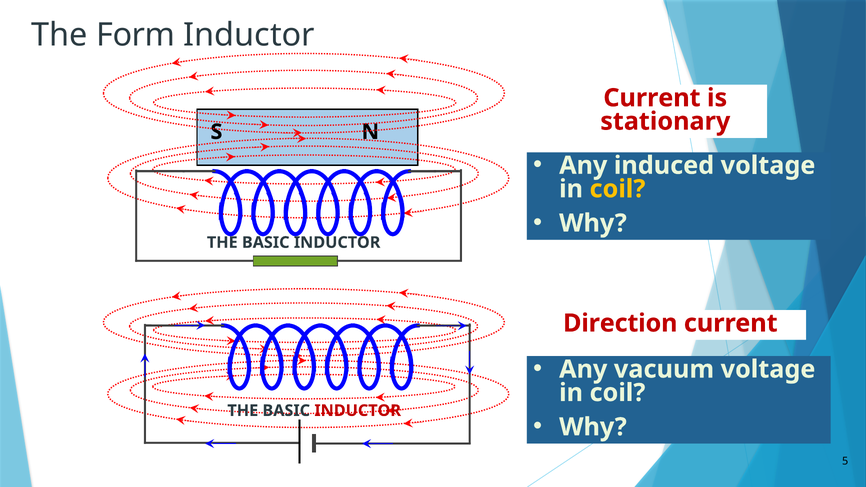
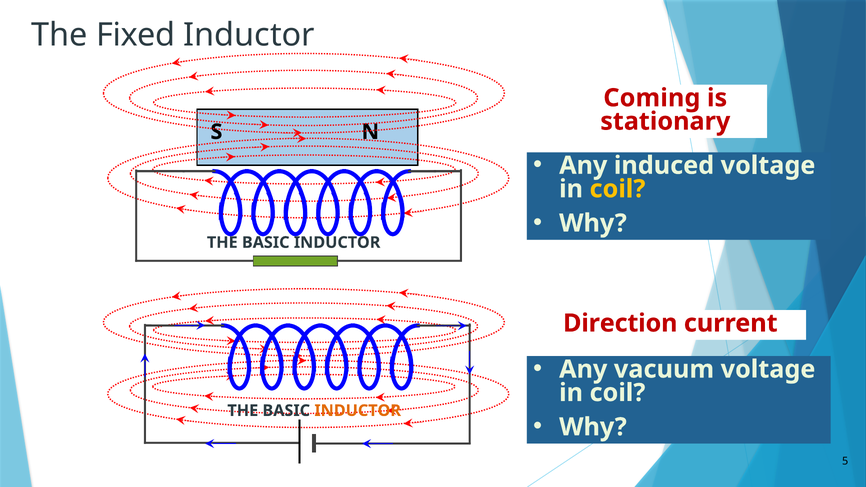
Form: Form -> Fixed
Current at (652, 98): Current -> Coming
INDUCTOR at (358, 411) colour: red -> orange
